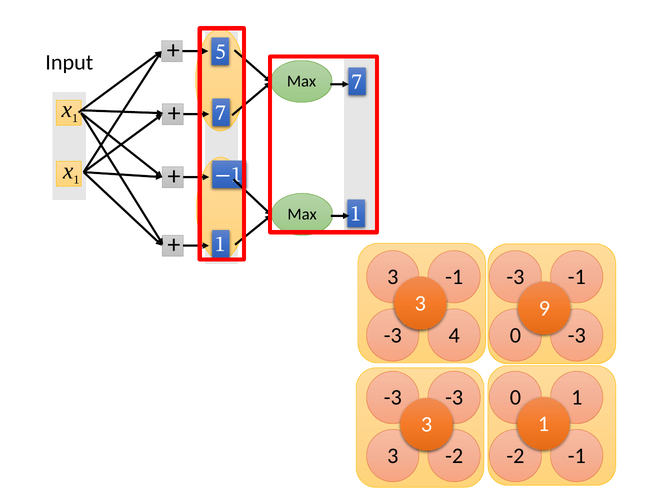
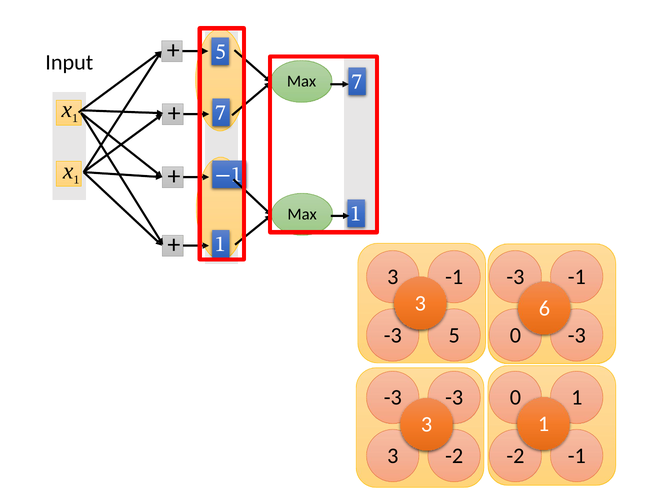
9: 9 -> 6
4 at (454, 336): 4 -> 5
